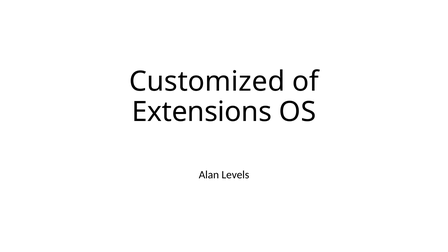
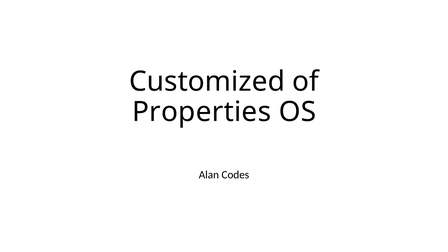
Extensions: Extensions -> Properties
Levels: Levels -> Codes
